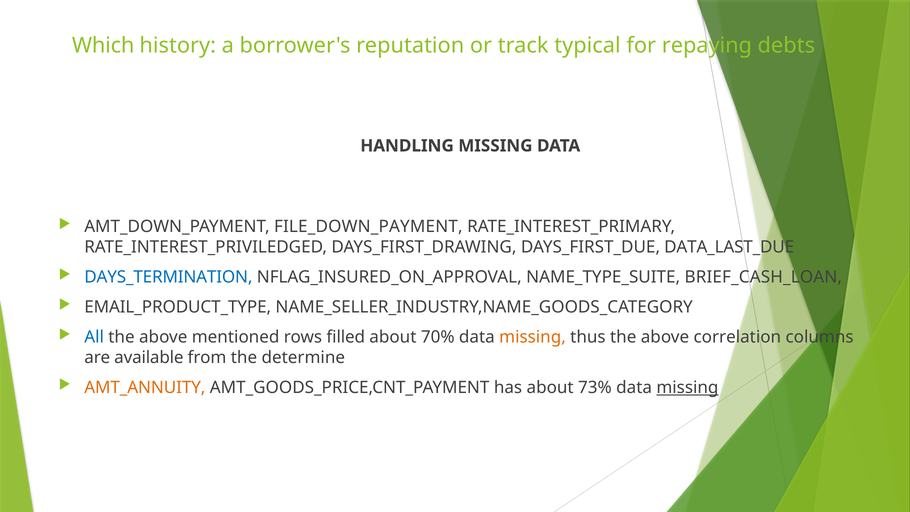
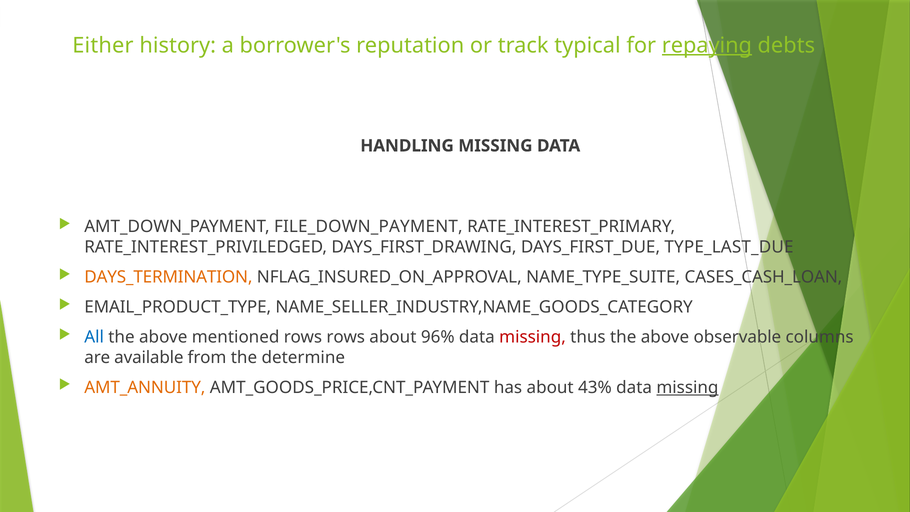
Which: Which -> Either
repaying underline: none -> present
DATA_LAST_DUE: DATA_LAST_DUE -> TYPE_LAST_DUE
DAYS_TERMINATION colour: blue -> orange
BRIEF_CASH_LOAN: BRIEF_CASH_LOAN -> CASES_CASH_LOAN
rows filled: filled -> rows
70%: 70% -> 96%
missing at (533, 337) colour: orange -> red
correlation: correlation -> observable
73%: 73% -> 43%
